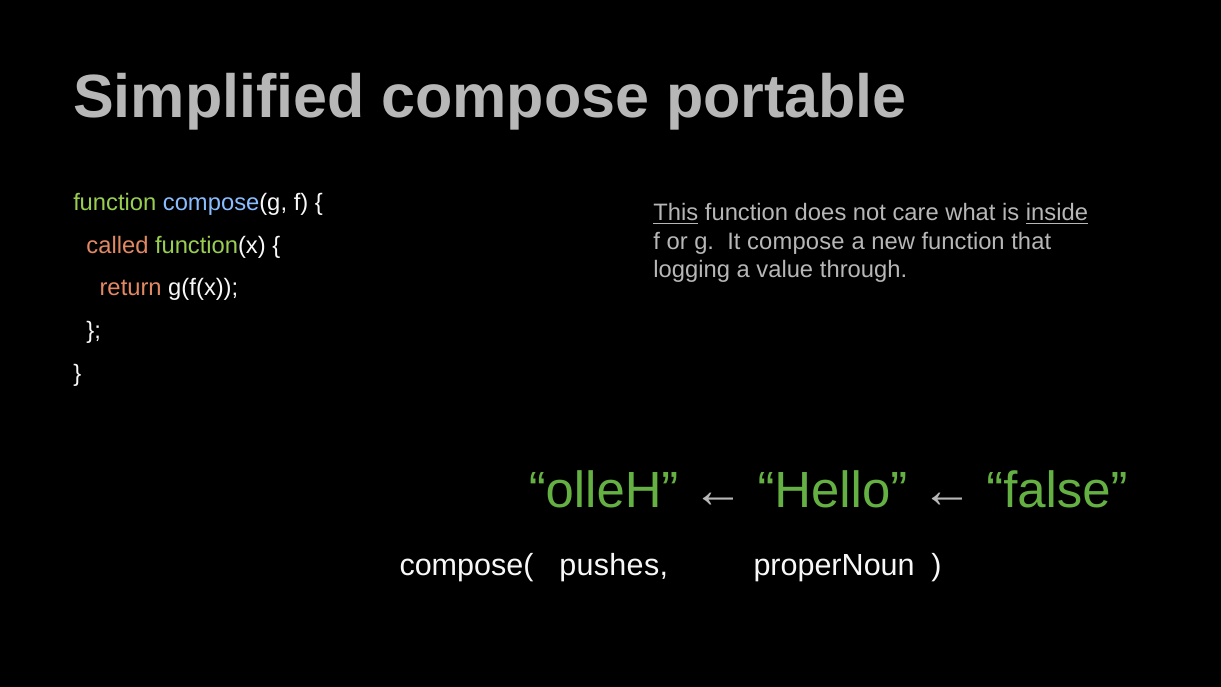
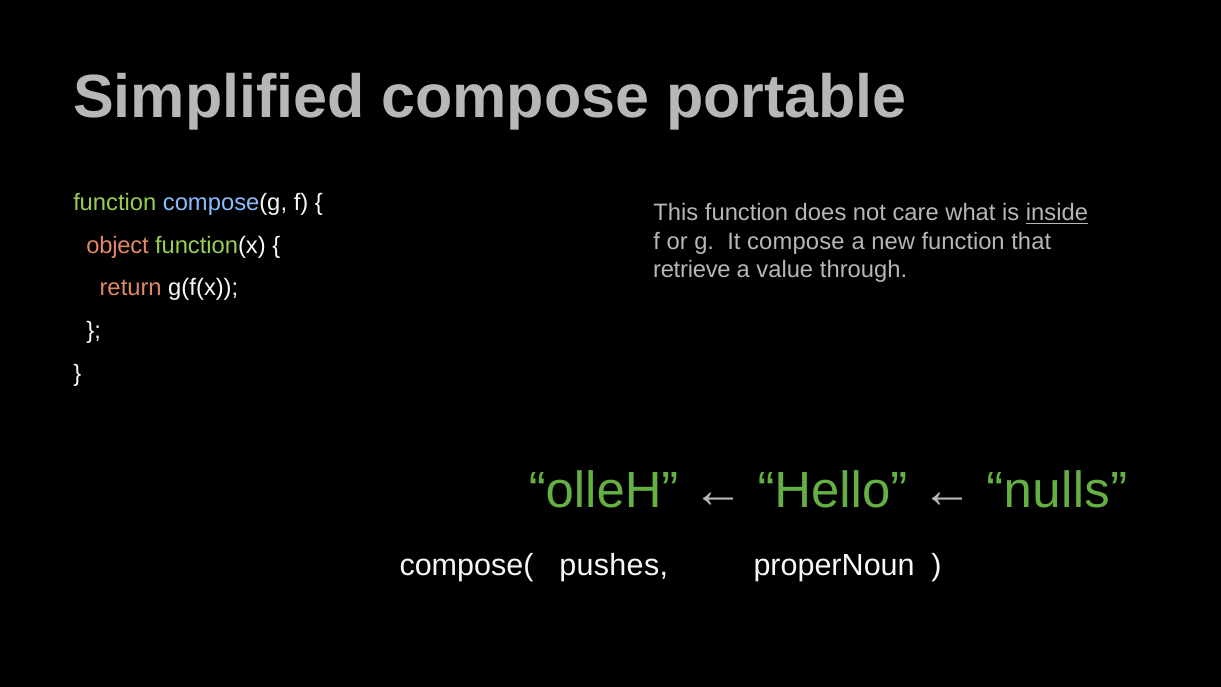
This underline: present -> none
called: called -> object
logging: logging -> retrieve
false: false -> nulls
